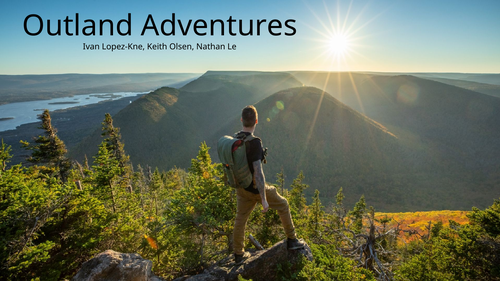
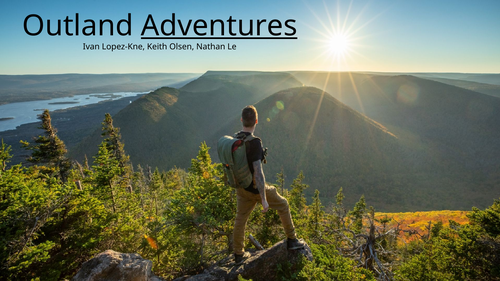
Adventures underline: none -> present
